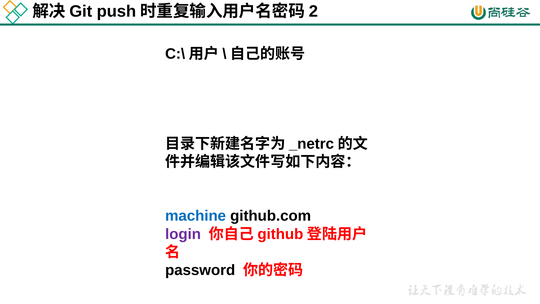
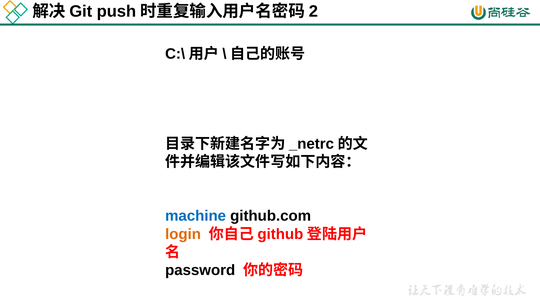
login colour: purple -> orange
